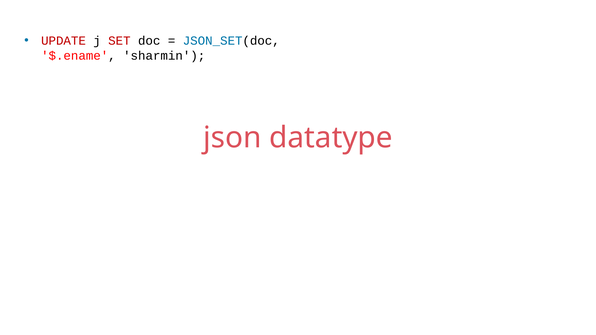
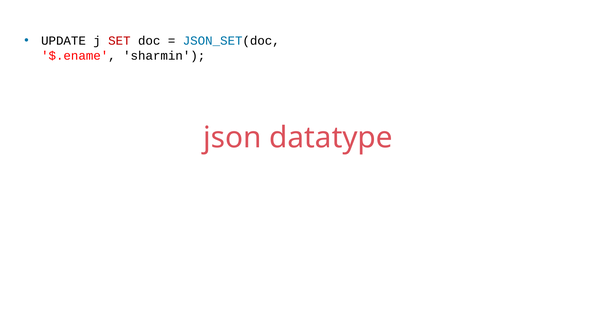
UPDATE colour: red -> black
